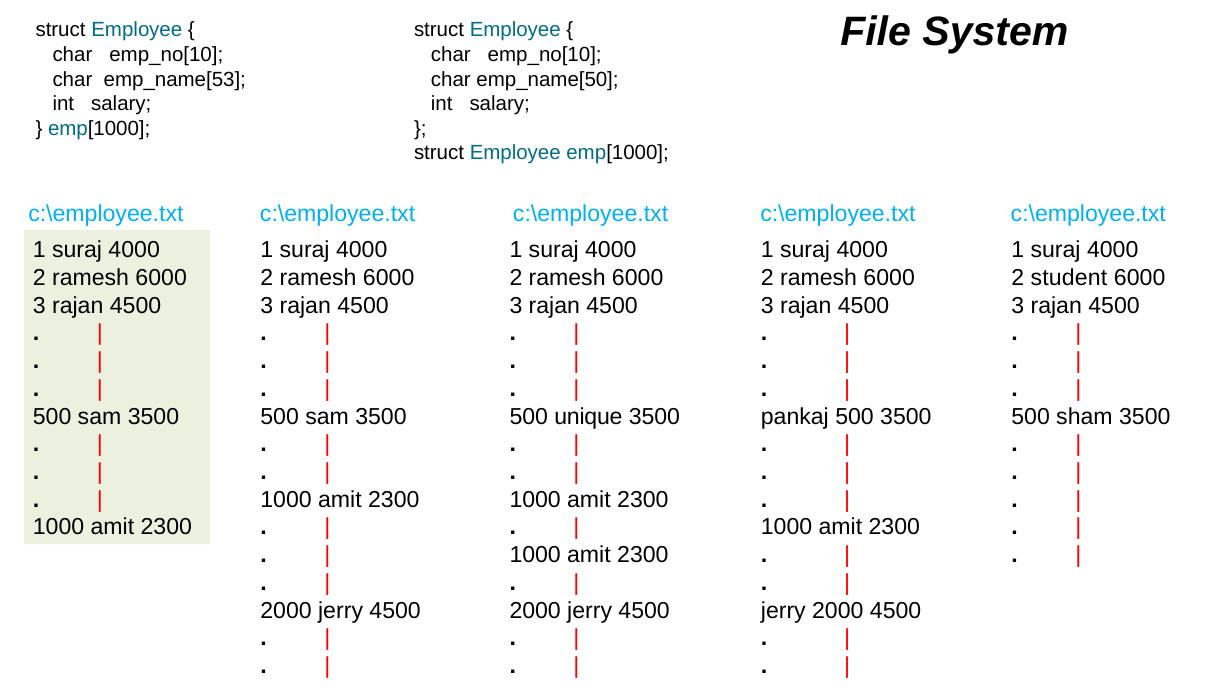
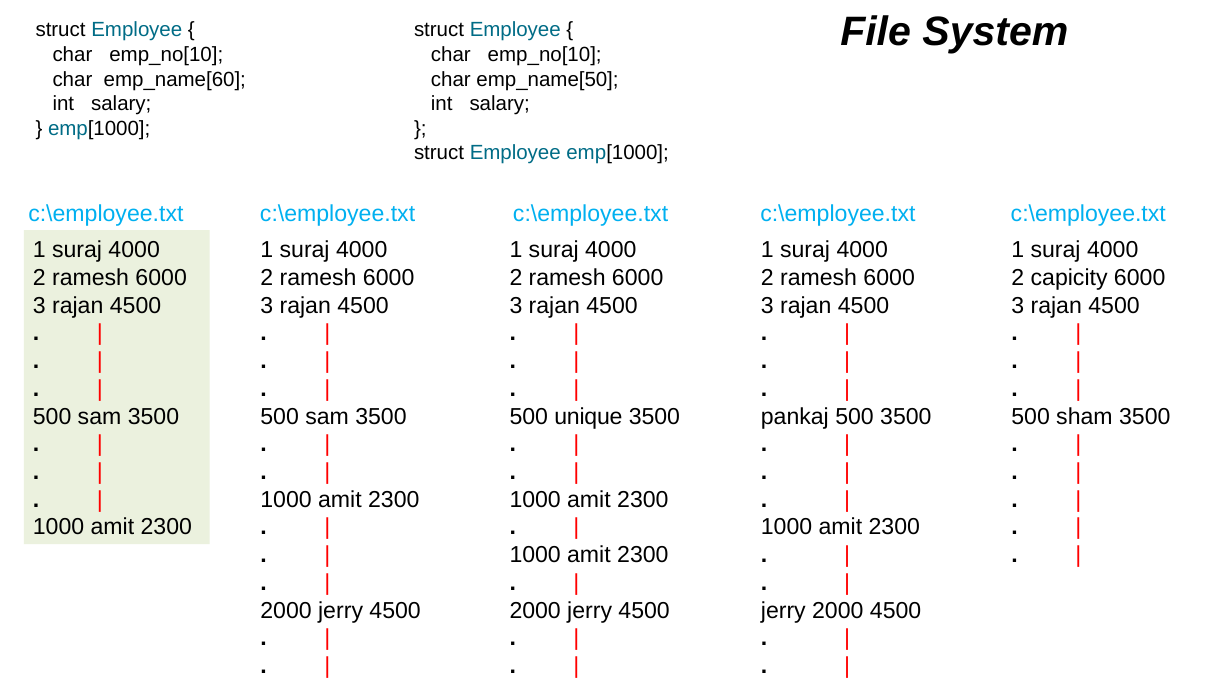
emp_name[53: emp_name[53 -> emp_name[60
student: student -> capicity
